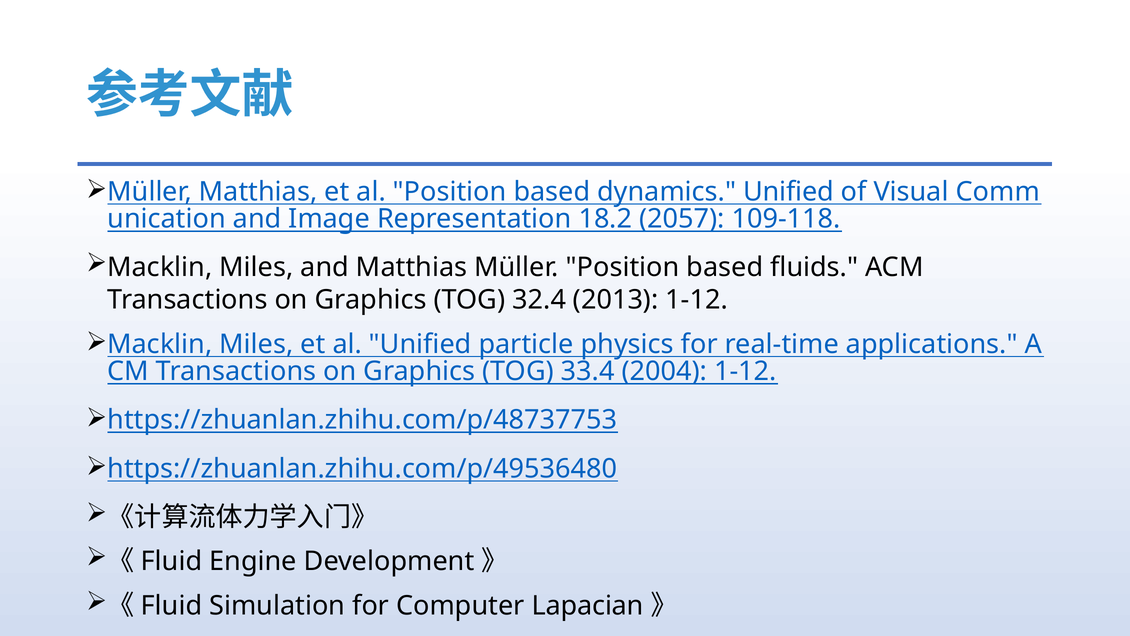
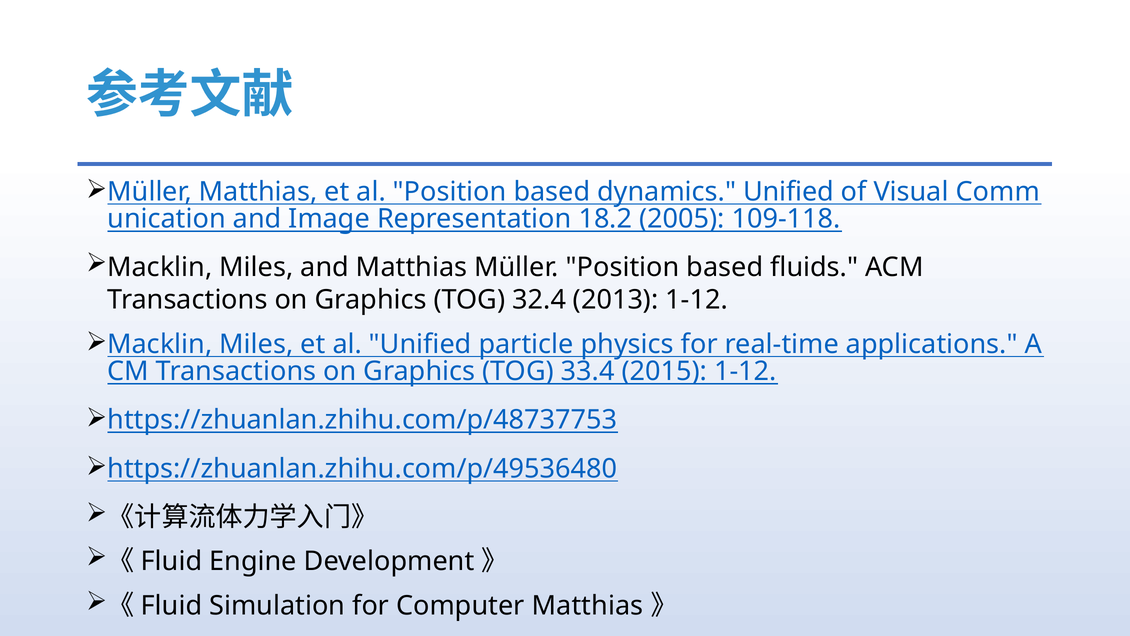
2057: 2057 -> 2005
2004: 2004 -> 2015
Computer Lapacian: Lapacian -> Matthias
